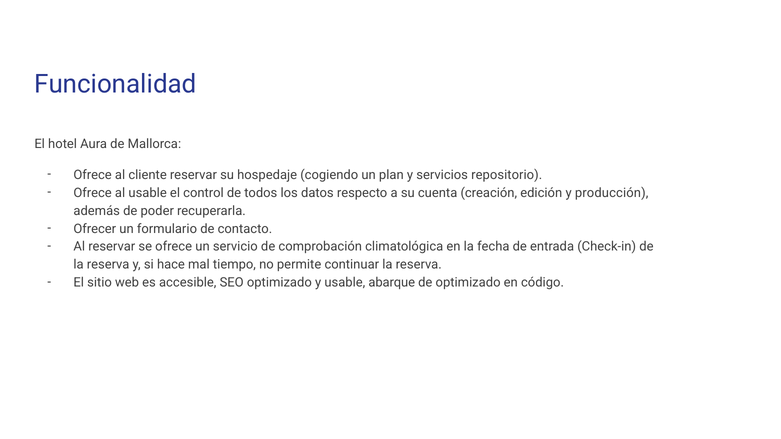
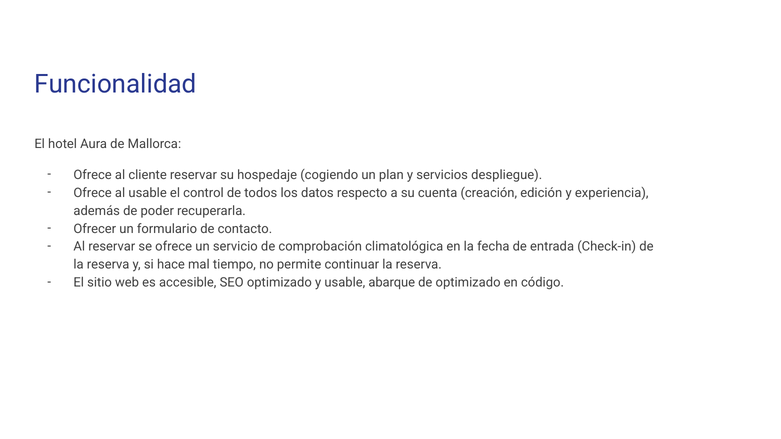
repositorio: repositorio -> despliegue
producción: producción -> experiencia
